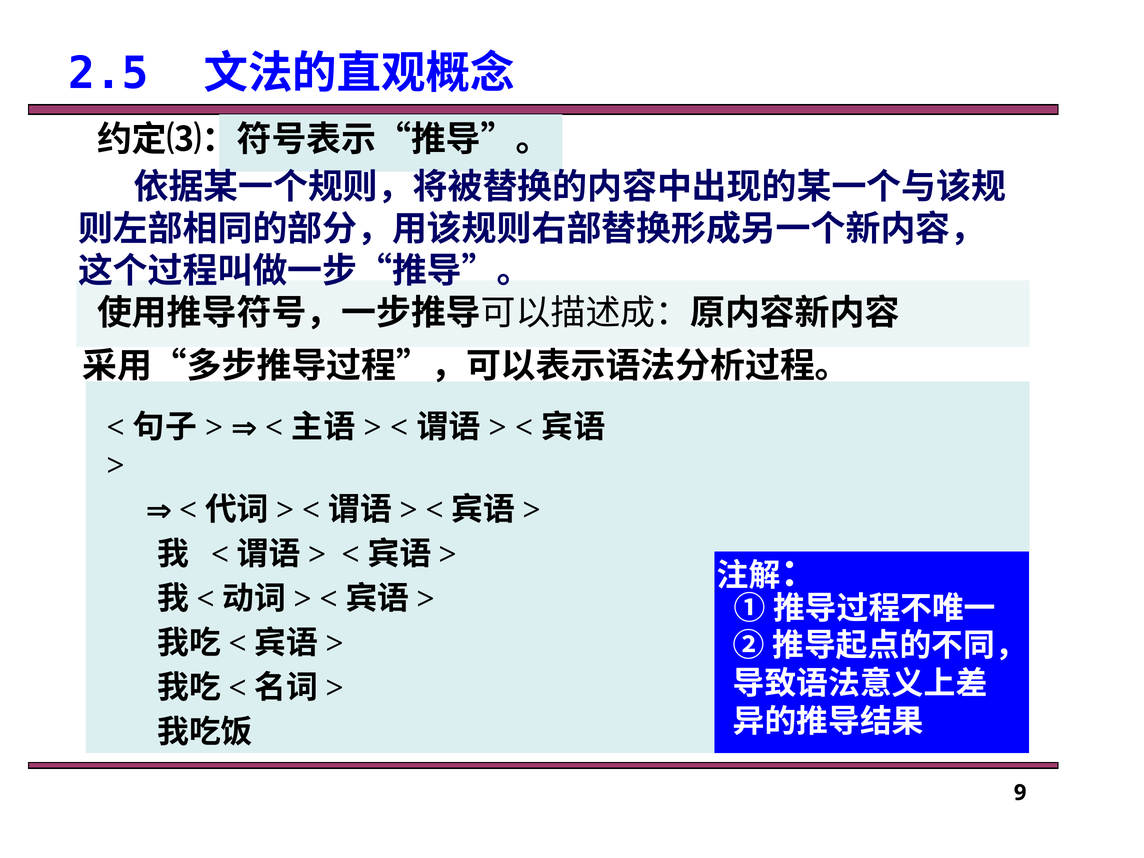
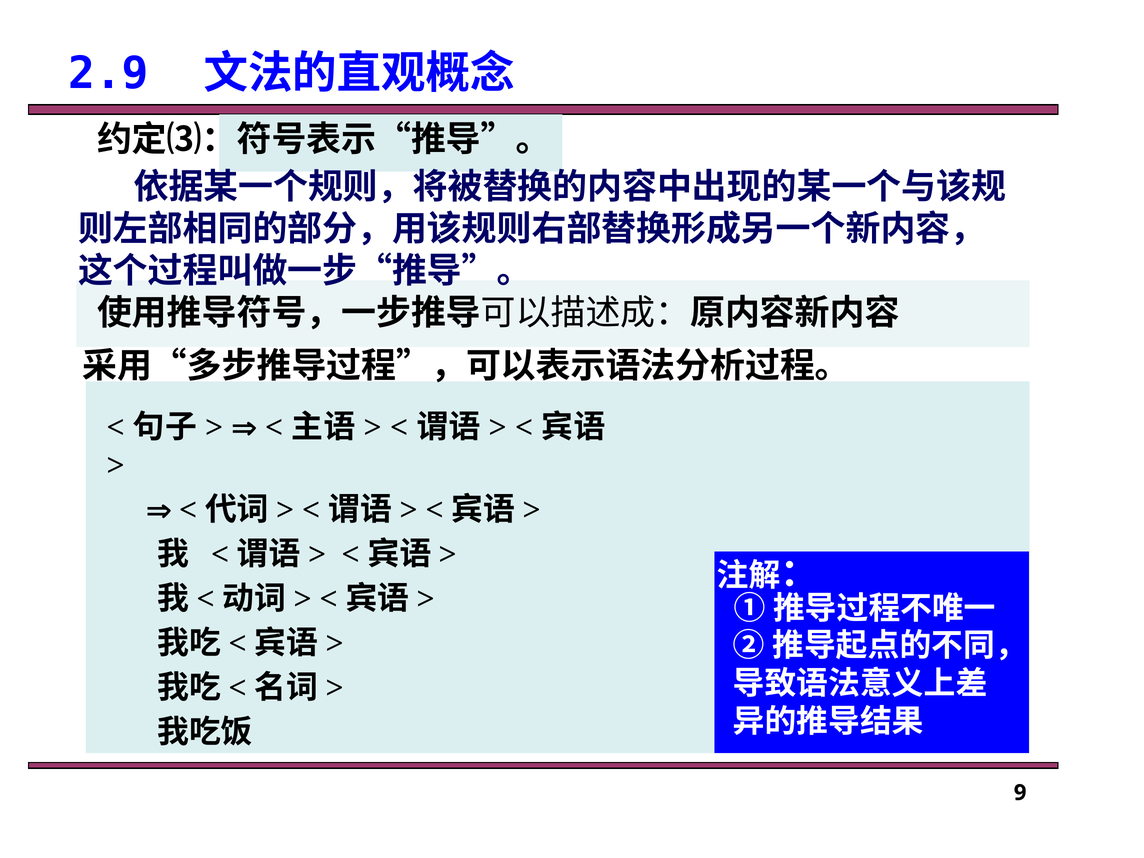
2.5: 2.5 -> 2.9
